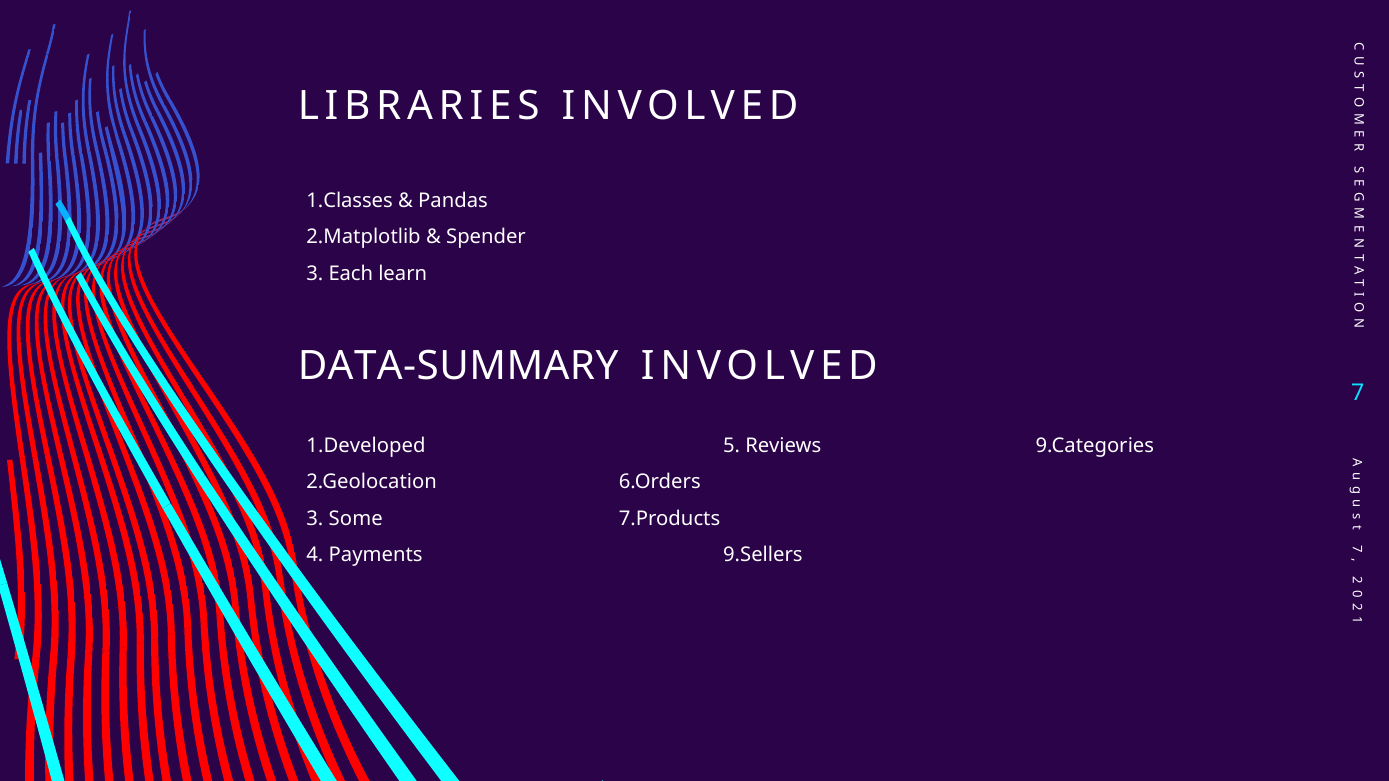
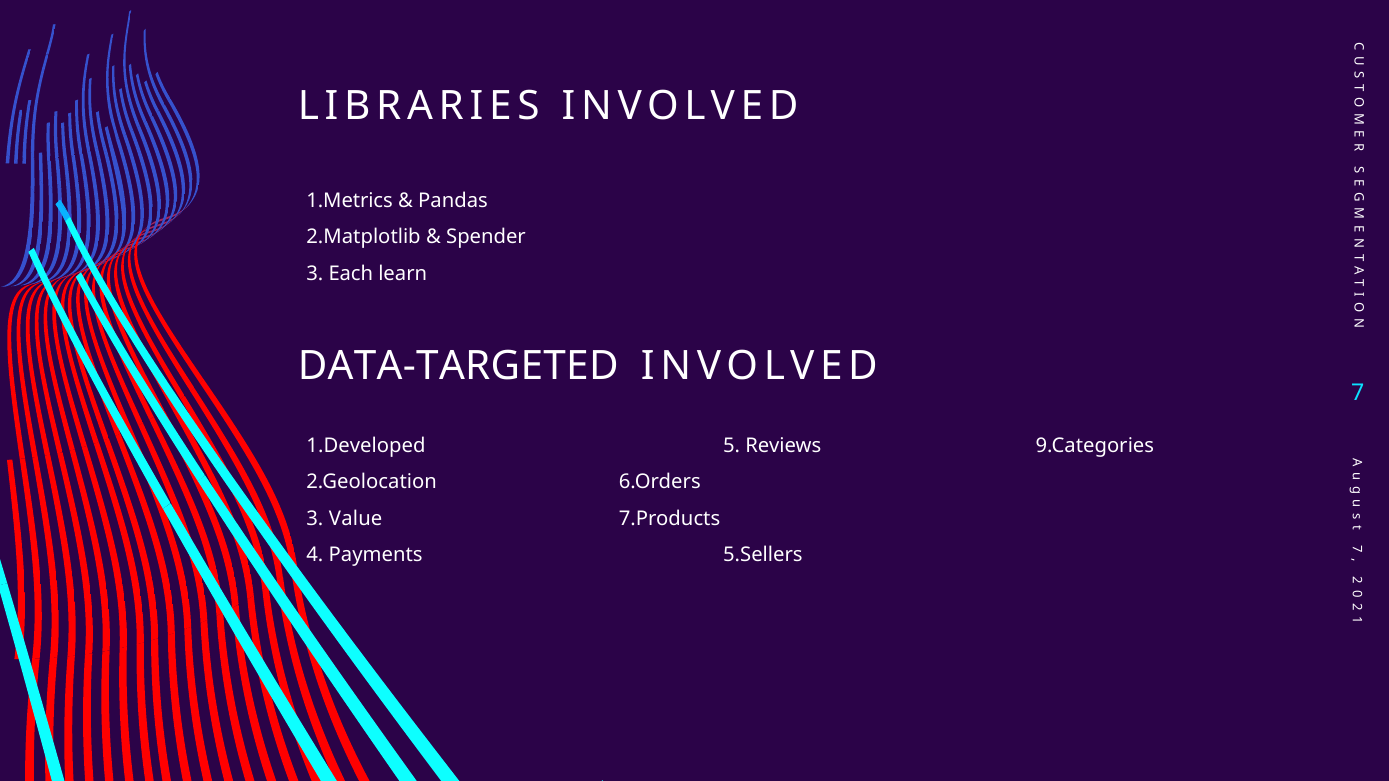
1.Classes: 1.Classes -> 1.Metrics
DATA-SUMMARY: DATA-SUMMARY -> DATA-TARGETED
Some: Some -> Value
9.Sellers: 9.Sellers -> 5.Sellers
